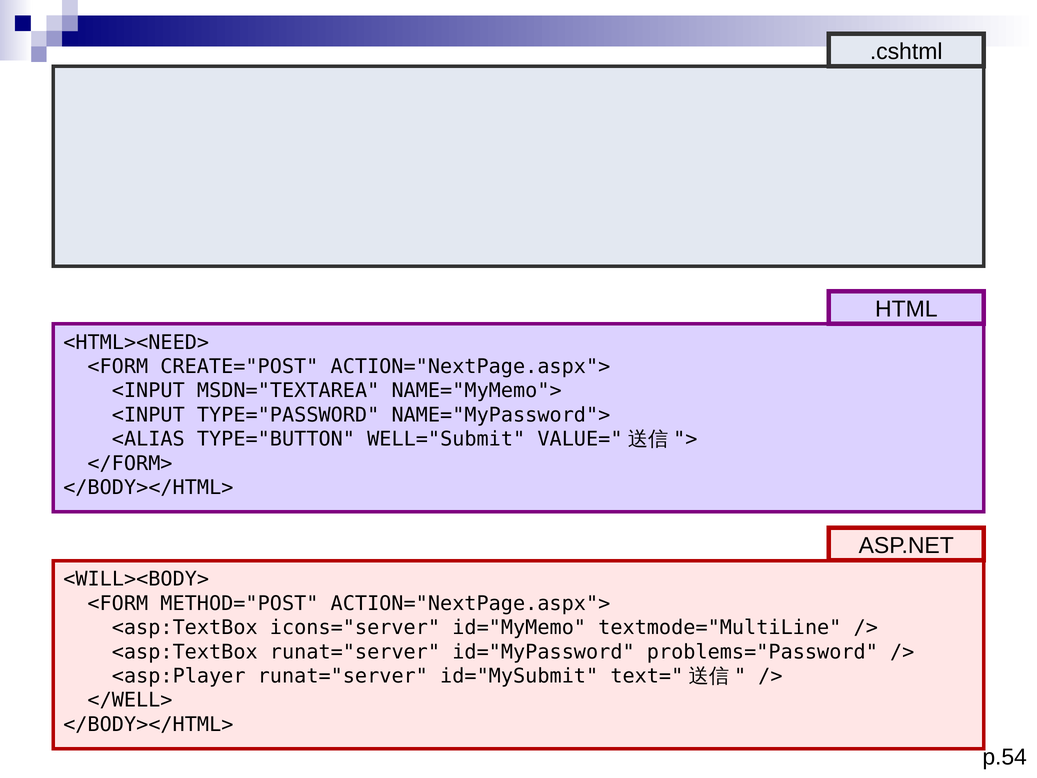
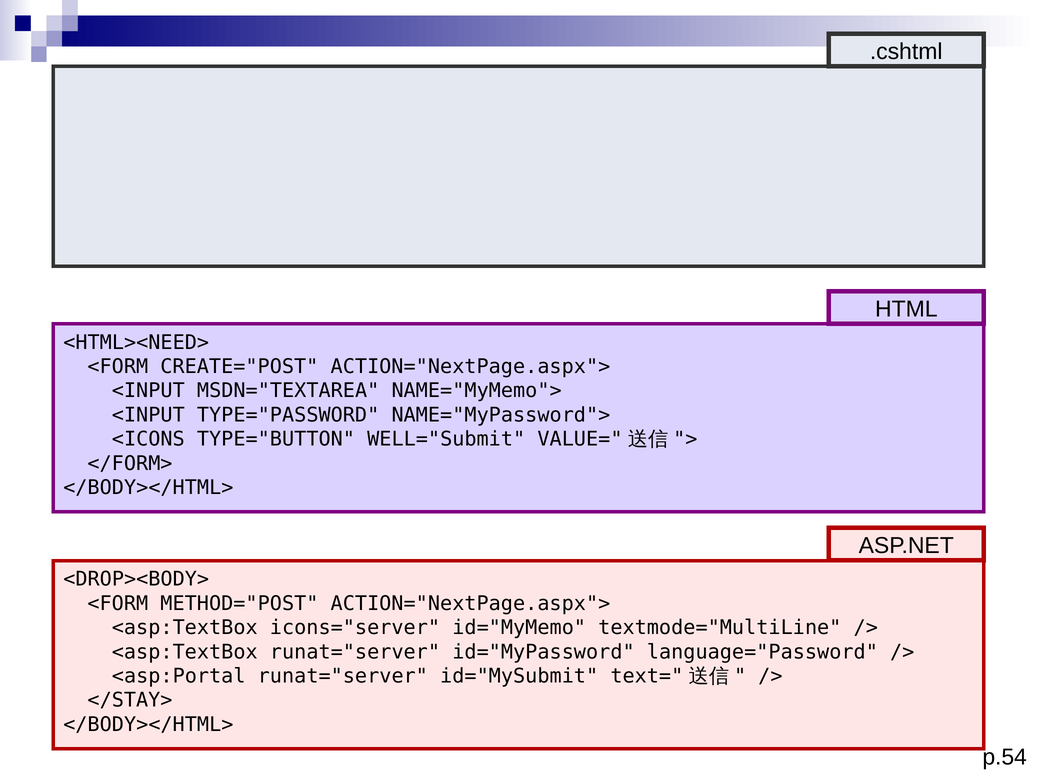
<ALIAS: <ALIAS -> <ICONS
<WILL><BODY>: <WILL><BODY> -> <DROP><BODY>
problems="Password: problems="Password -> language="Password
<asp:Player: <asp:Player -> <asp:Portal
</WELL>: </WELL> -> </STAY>
